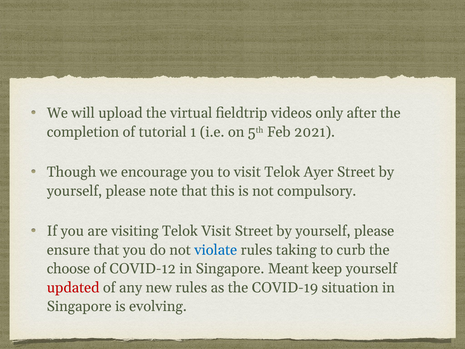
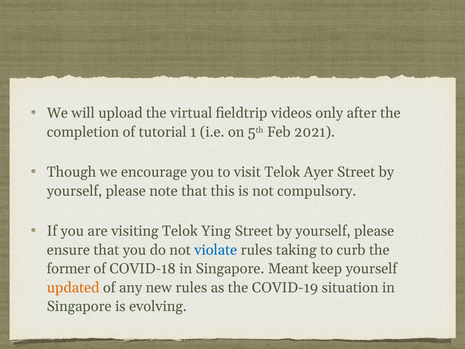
Telok Visit: Visit -> Ying
choose: choose -> former
COVID-12: COVID-12 -> COVID-18
updated colour: red -> orange
